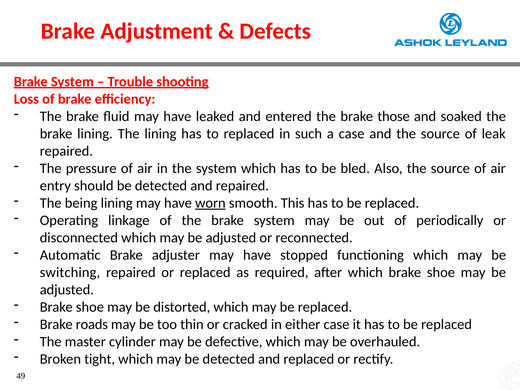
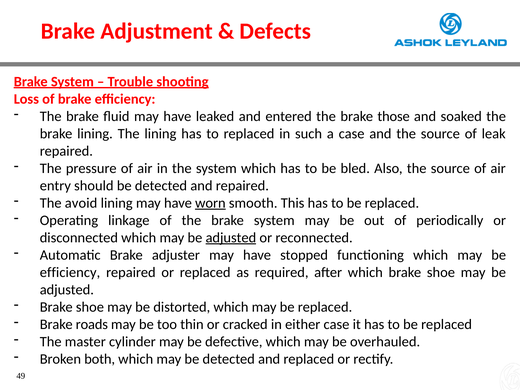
being: being -> avoid
adjusted at (231, 238) underline: none -> present
switching at (70, 272): switching -> efficiency
tight: tight -> both
